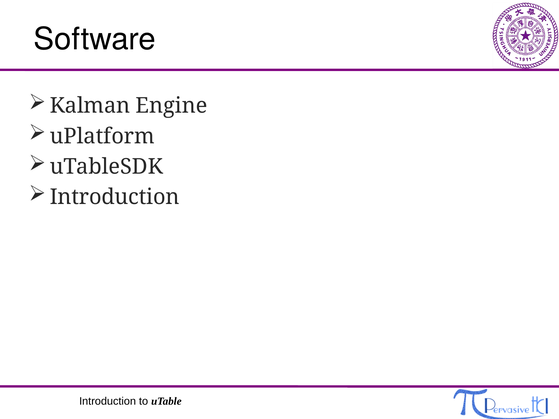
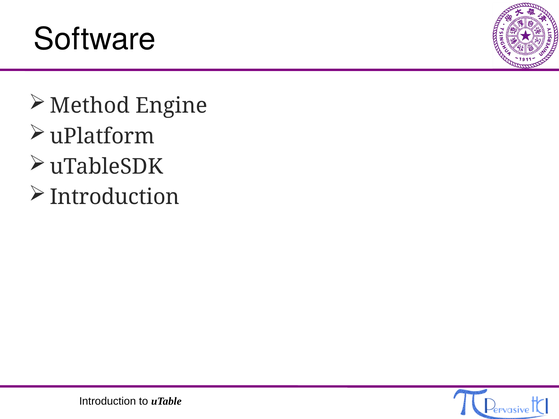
Kalman: Kalman -> Method
